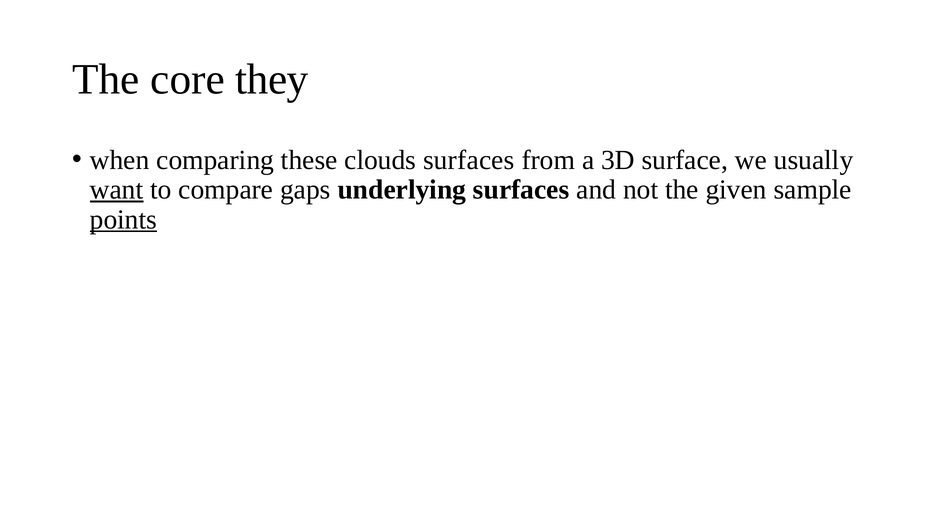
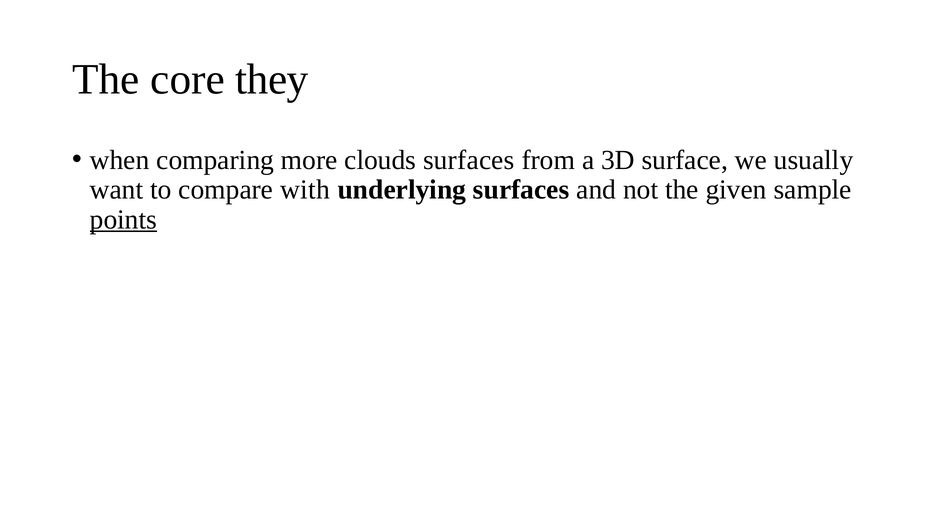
these: these -> more
want underline: present -> none
gaps: gaps -> with
